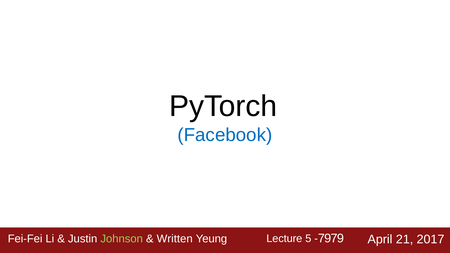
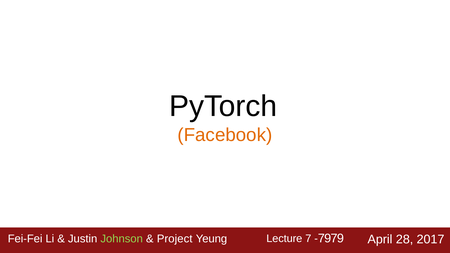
Facebook colour: blue -> orange
Written: Written -> Project
5: 5 -> 7
21: 21 -> 28
